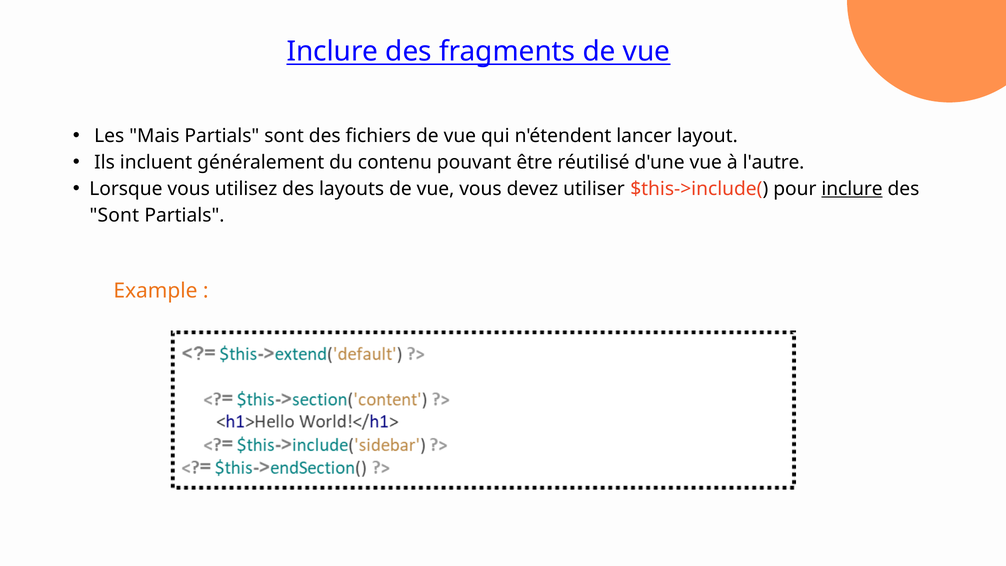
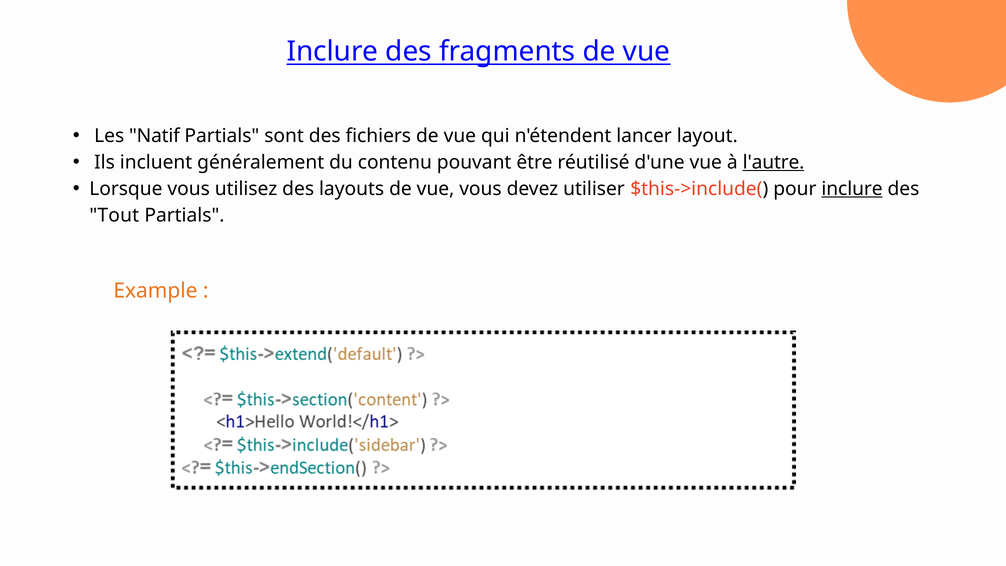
Mais: Mais -> Natif
l'autre underline: none -> present
Sont at (114, 215): Sont -> Tout
